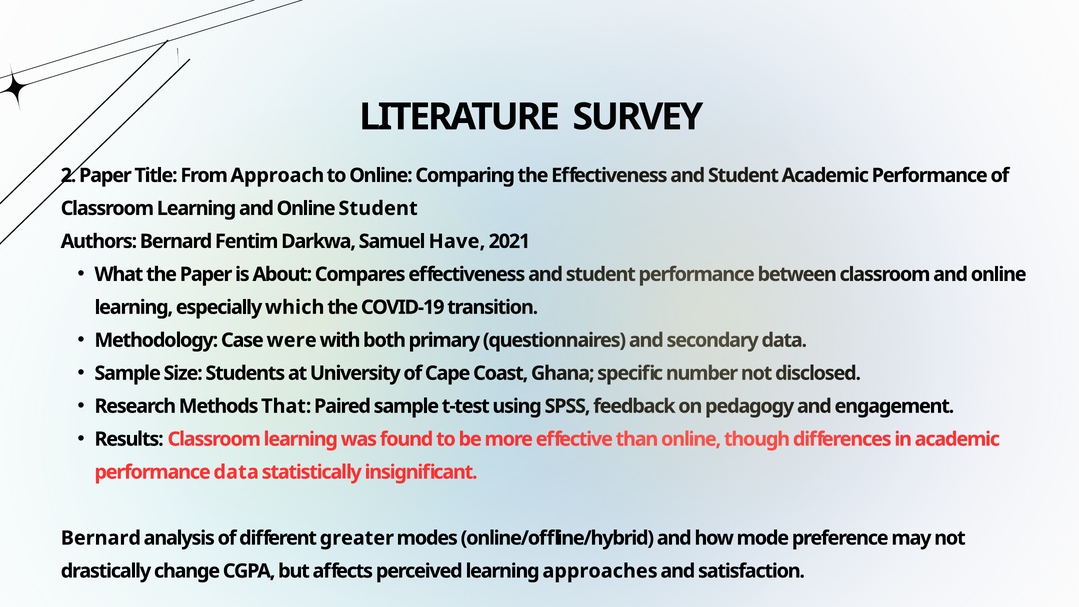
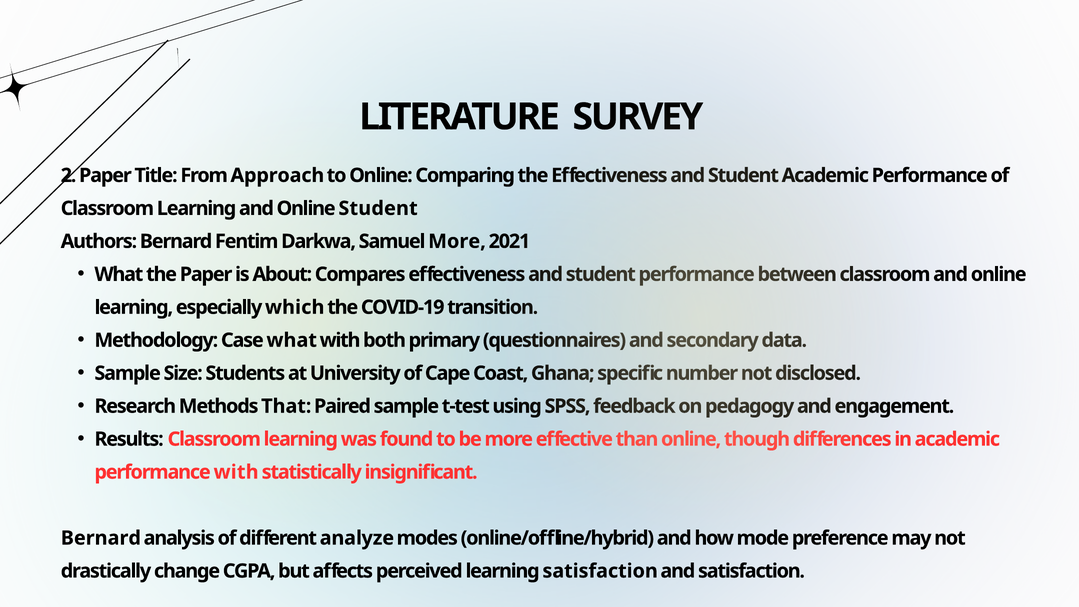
Samuel Have: Have -> More
Case were: were -> what
performance data: data -> with
greater: greater -> analyze
learning approaches: approaches -> satisfaction
